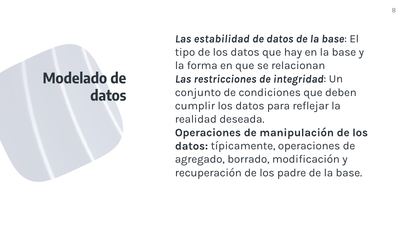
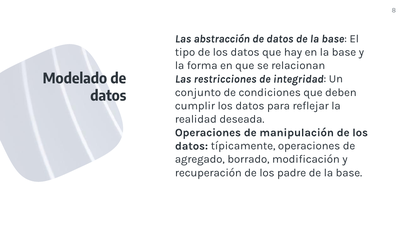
estabilidad: estabilidad -> abstracción
